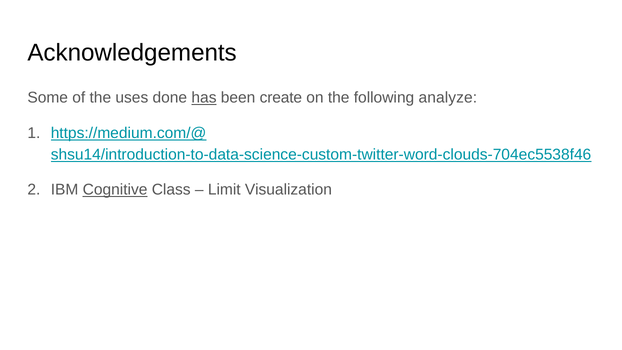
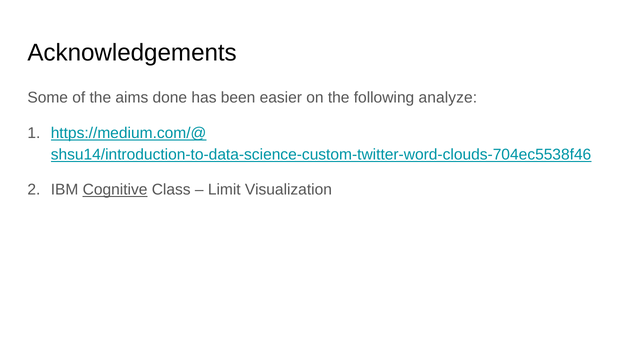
uses: uses -> aims
has underline: present -> none
create: create -> easier
